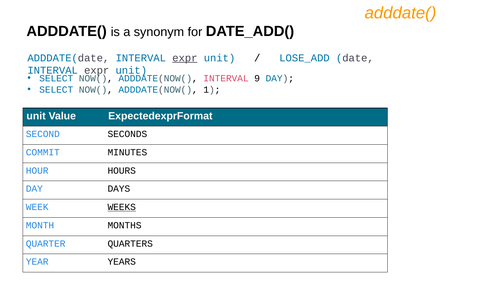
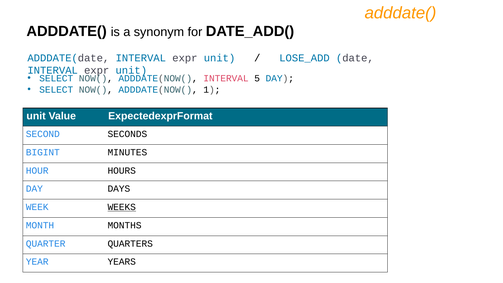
expr at (185, 58) underline: present -> none
9: 9 -> 5
COMMIT: COMMIT -> BIGINT
